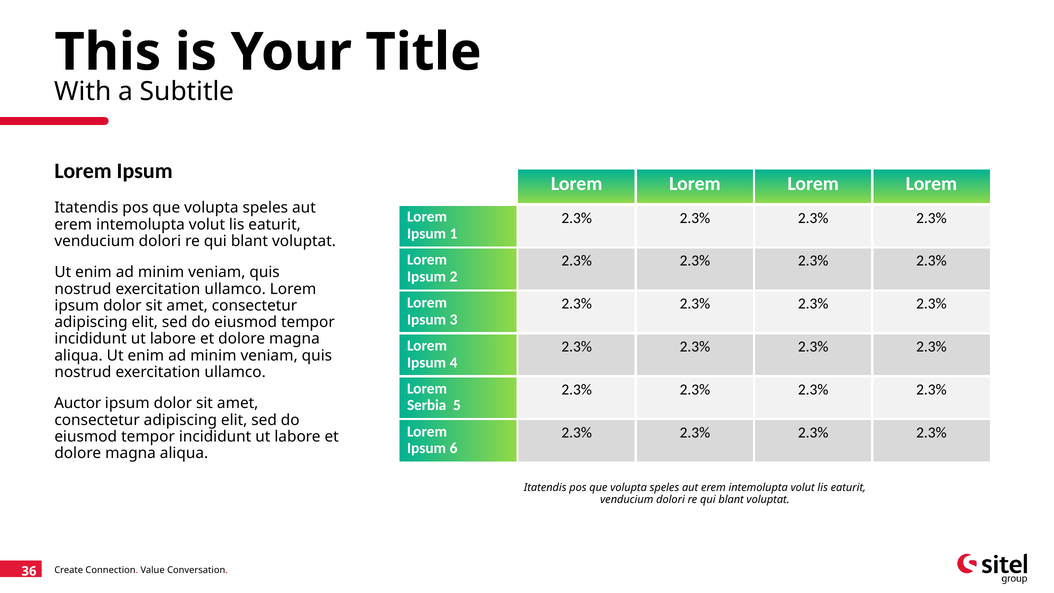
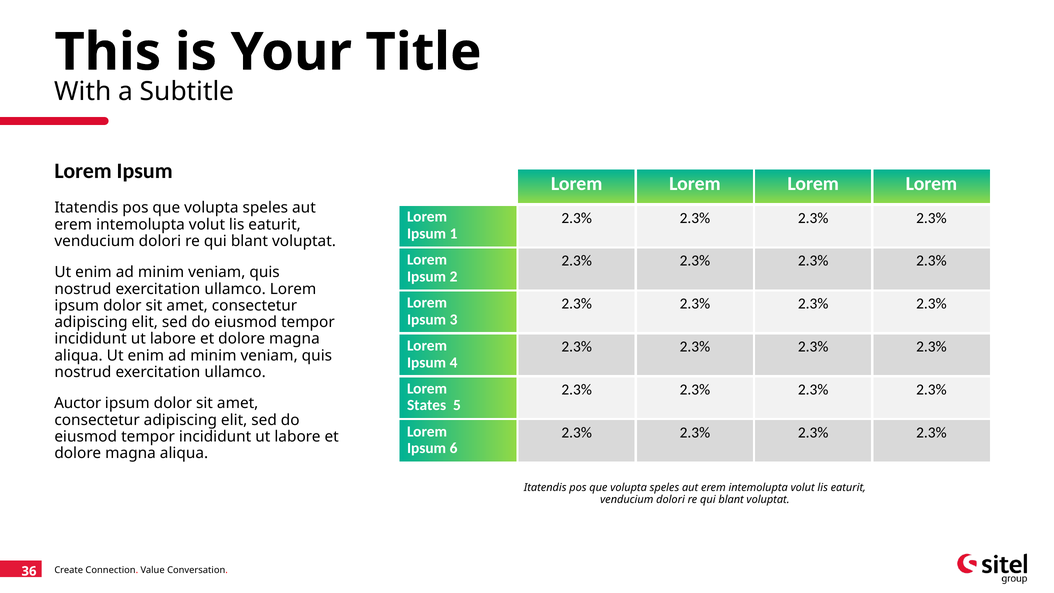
Serbia: Serbia -> States
